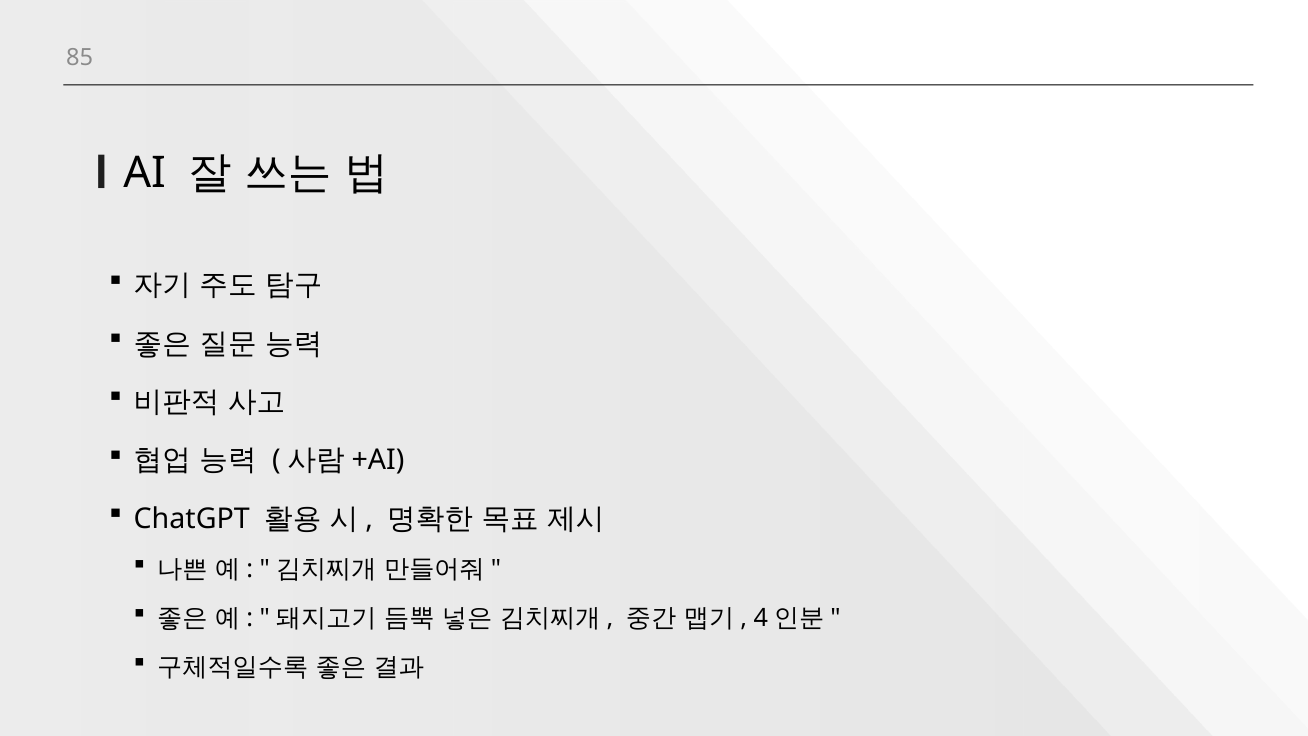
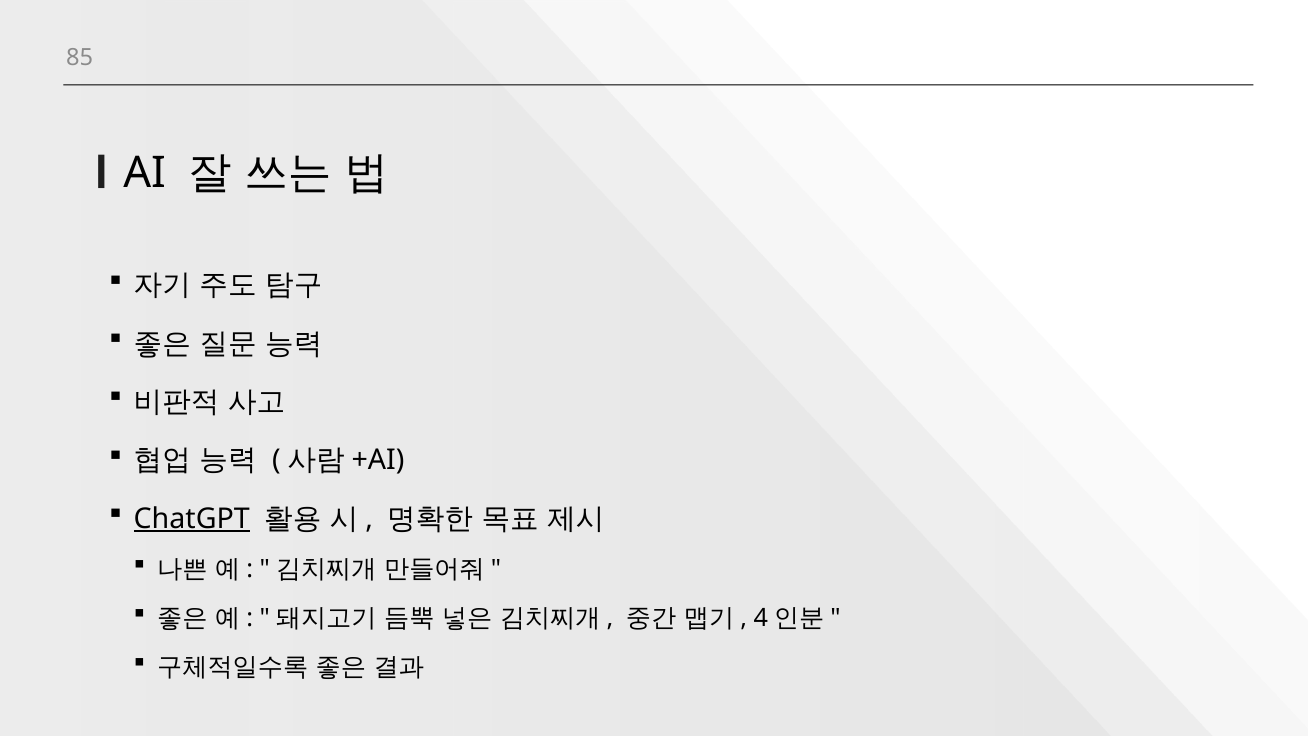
ChatGPT underline: none -> present
